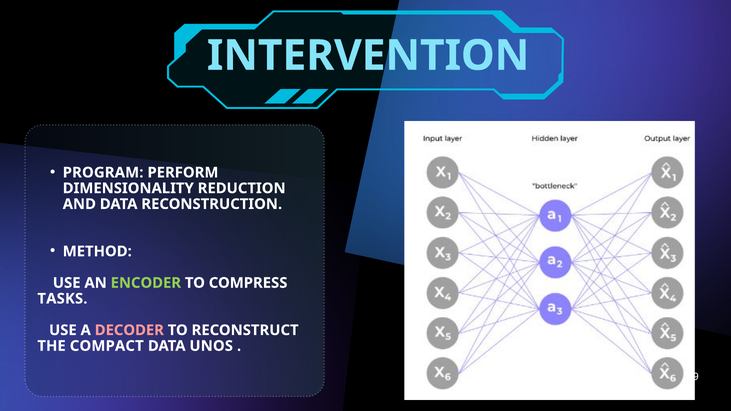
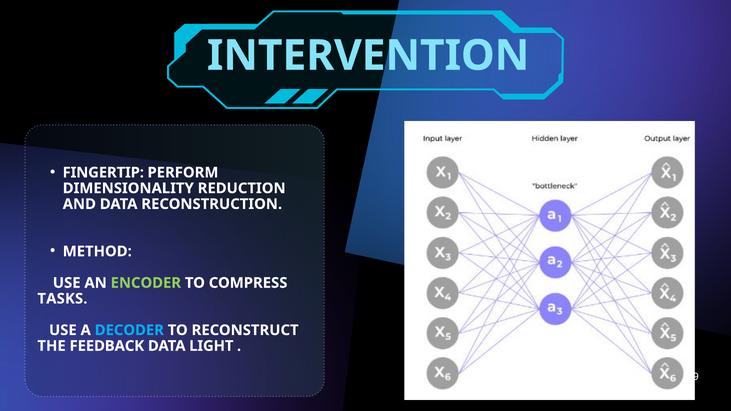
PROGRAM: PROGRAM -> FINGERTIP
DECODER colour: pink -> light blue
COMPACT: COMPACT -> FEEDBACK
UNOS: UNOS -> LIGHT
